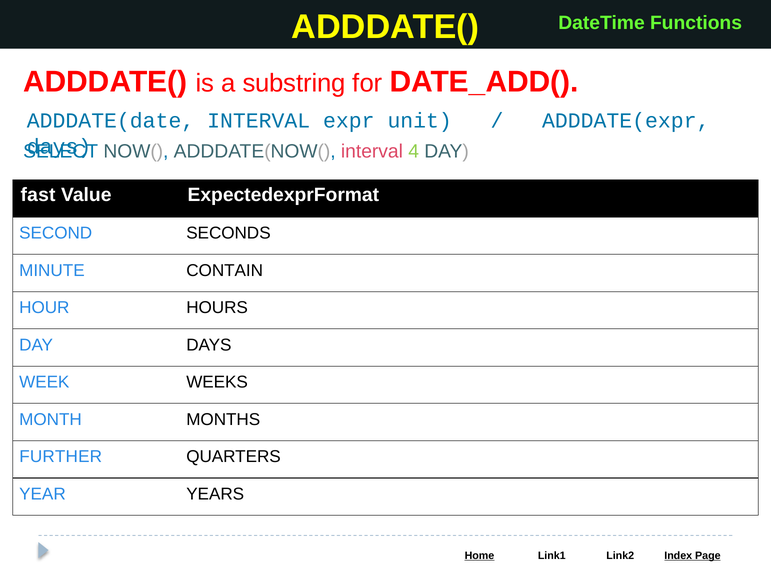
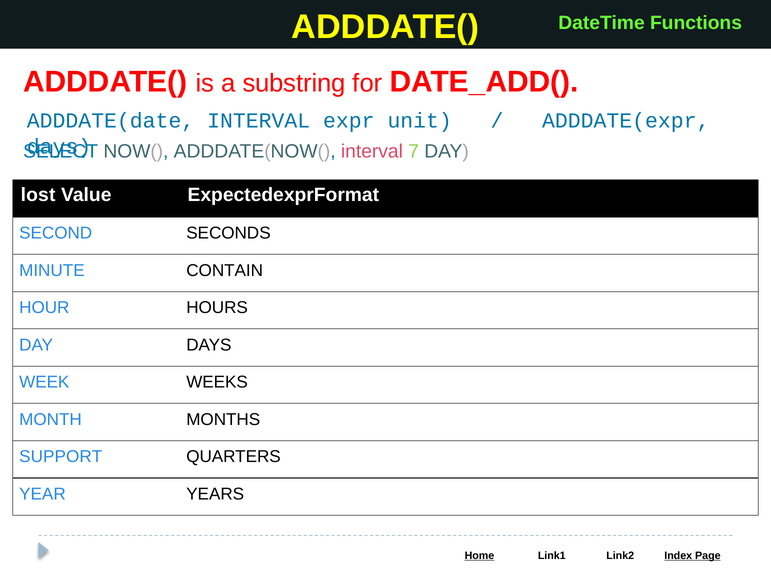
4: 4 -> 7
fast: fast -> lost
FURTHER: FURTHER -> SUPPORT
